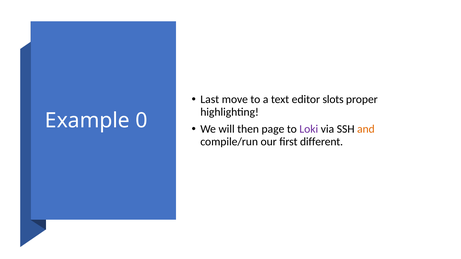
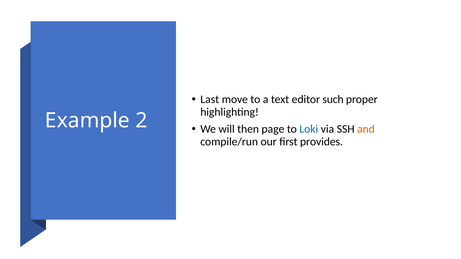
slots: slots -> such
0: 0 -> 2
Loki colour: purple -> blue
different: different -> provides
